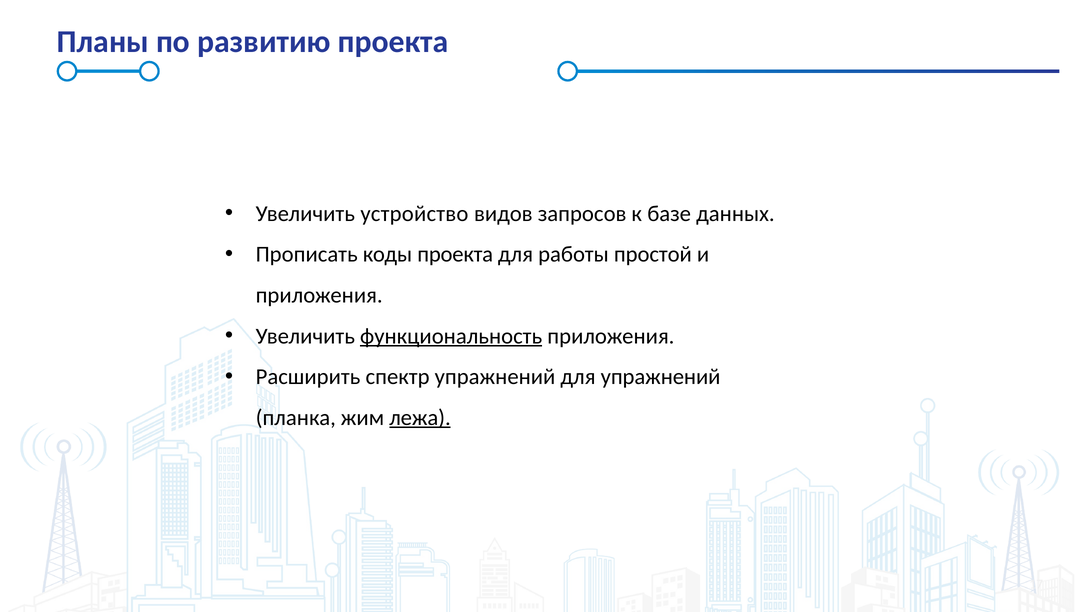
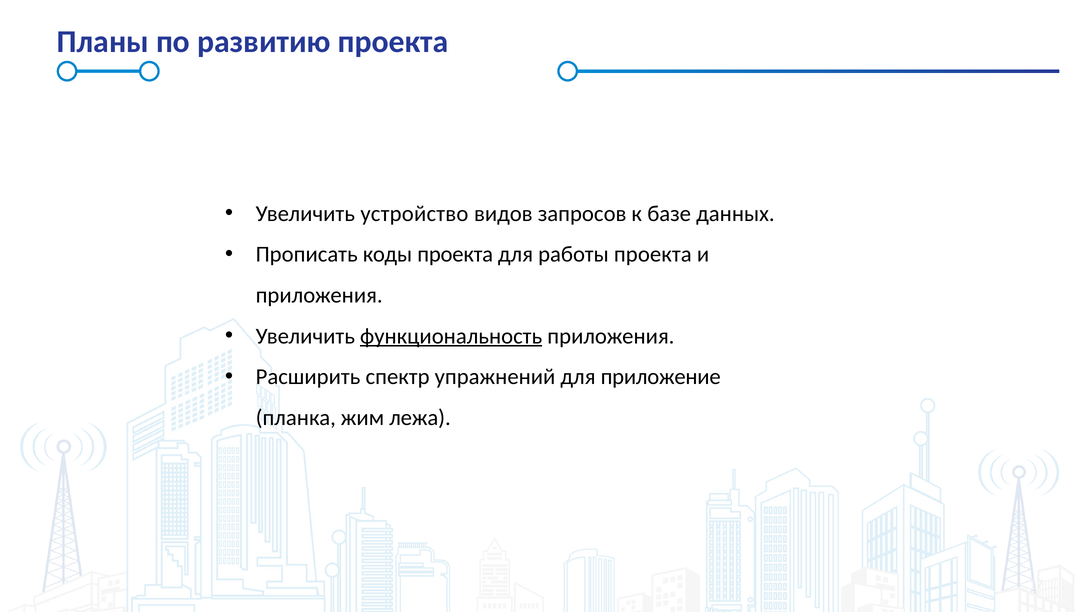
работы простой: простой -> проекта
для упражнений: упражнений -> приложение
лежа underline: present -> none
